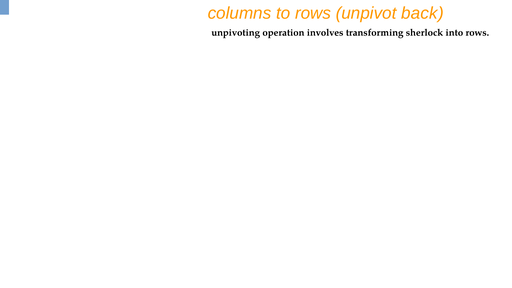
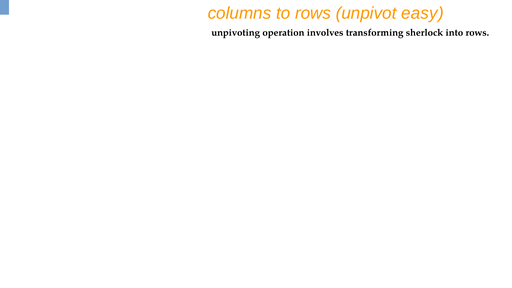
back: back -> easy
